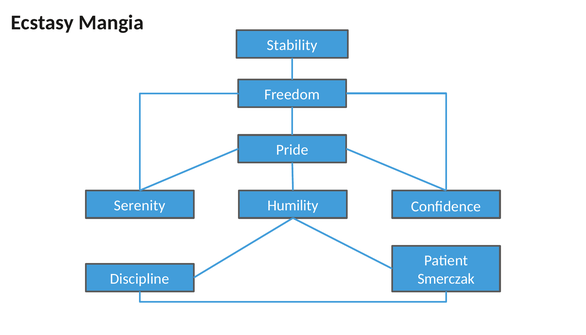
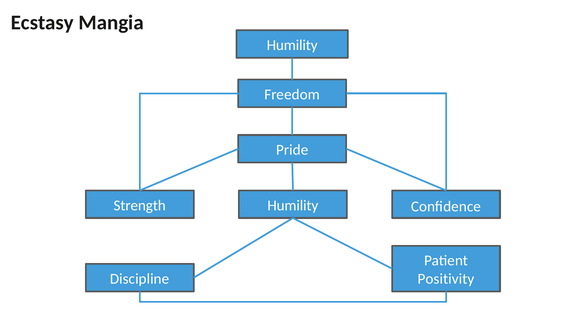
Stability at (292, 45): Stability -> Humility
Serenity: Serenity -> Strength
Smerczak: Smerczak -> Positivity
